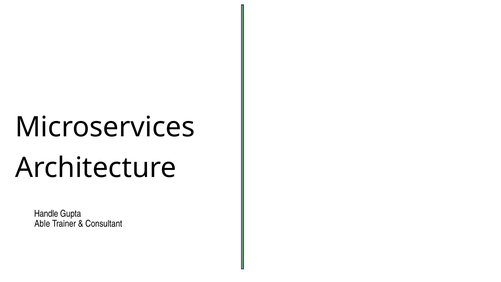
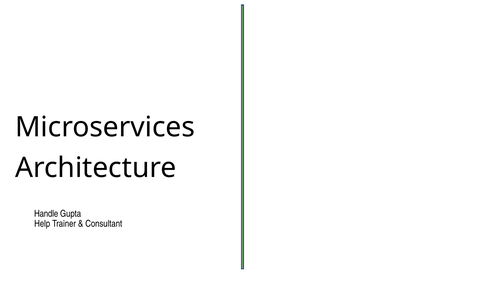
Able: Able -> Help
